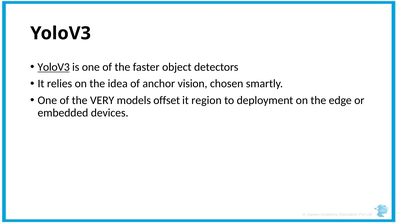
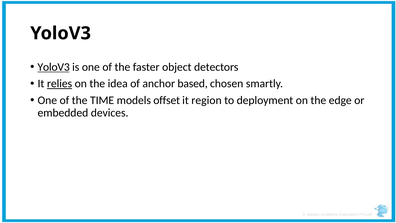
relies underline: none -> present
vision: vision -> based
VERY: VERY -> TIME
